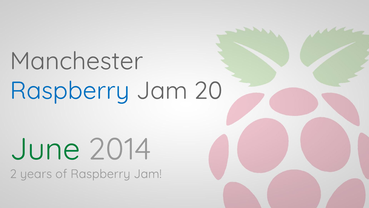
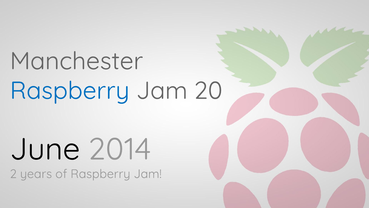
June colour: green -> black
